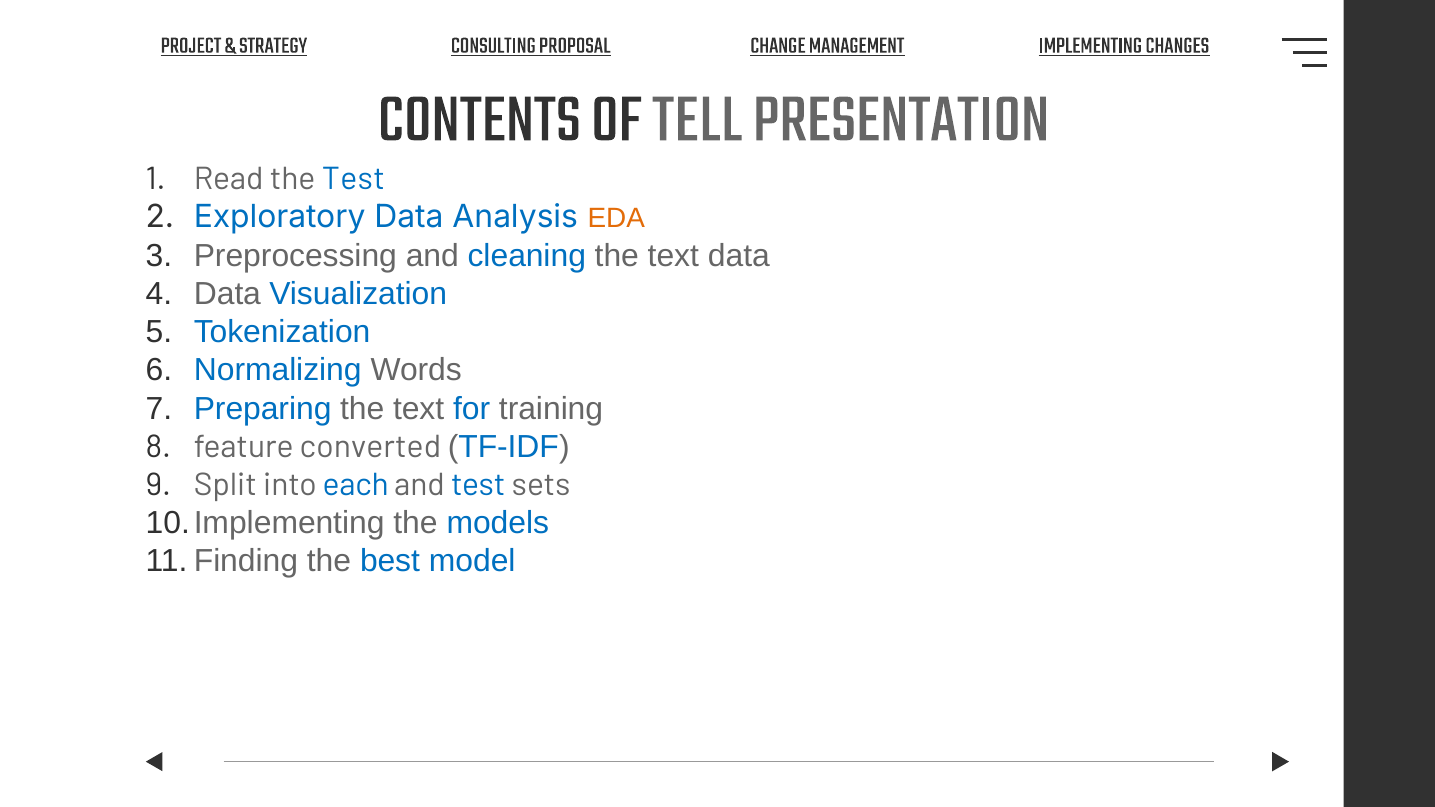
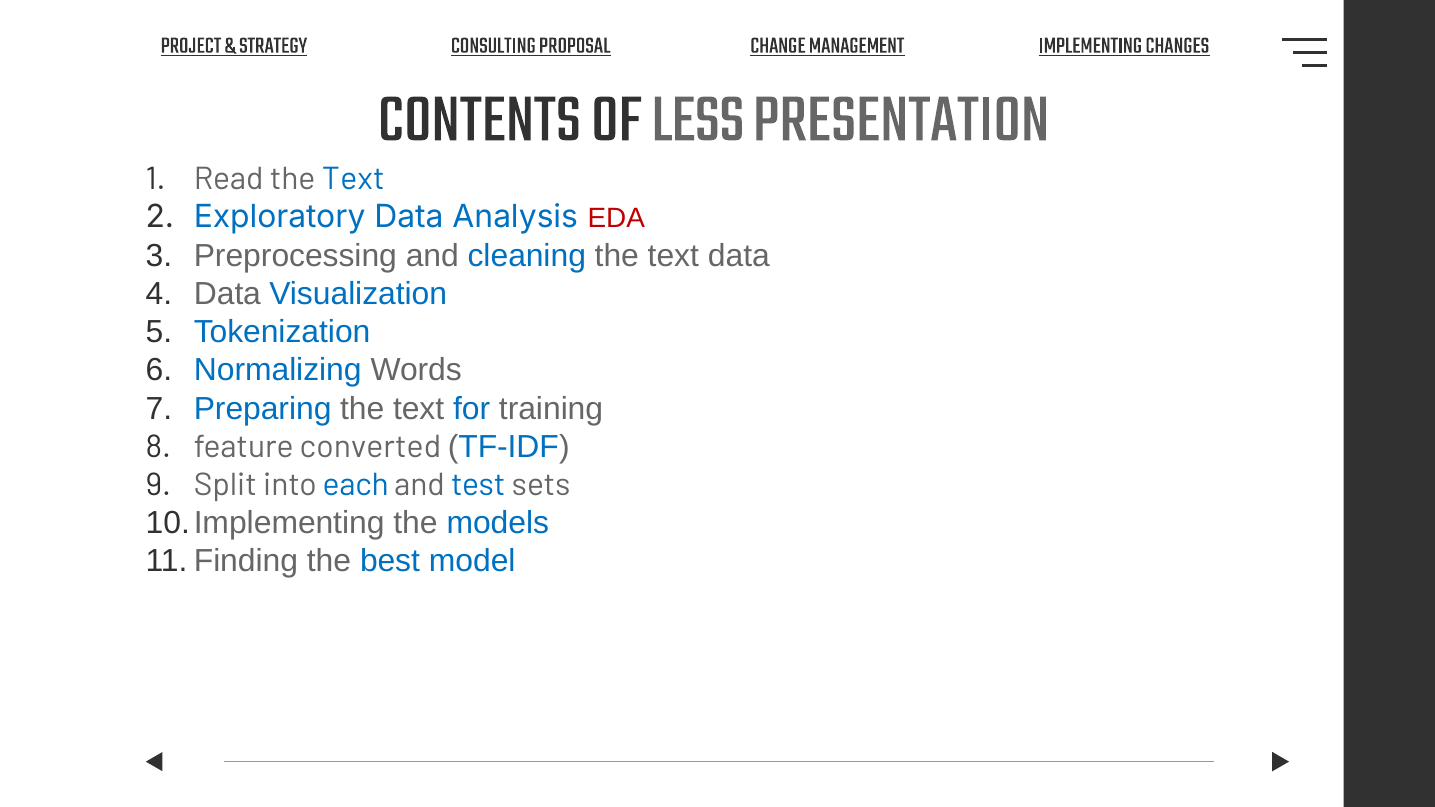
TELL: TELL -> LESS
Read the Test: Test -> Text
EDA colour: orange -> red
